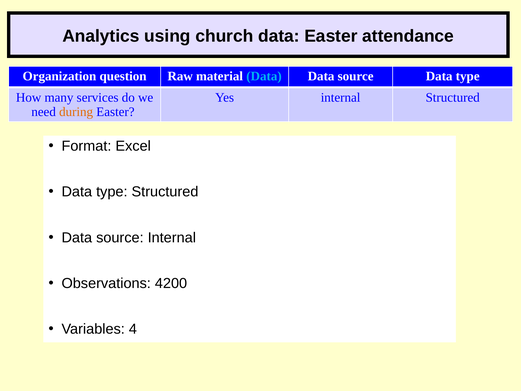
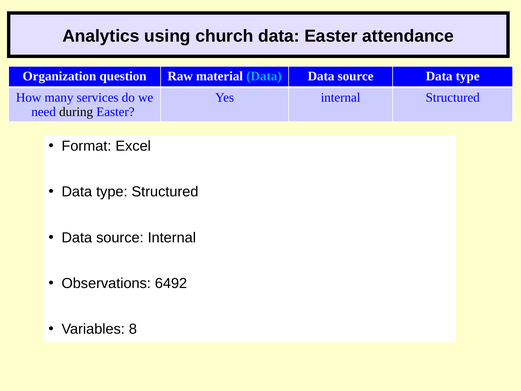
during colour: orange -> black
4200: 4200 -> 6492
4: 4 -> 8
